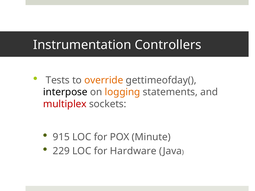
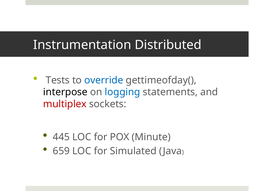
Controllers: Controllers -> Distributed
override colour: orange -> blue
logging colour: orange -> blue
915: 915 -> 445
229: 229 -> 659
Hardware: Hardware -> Simulated
